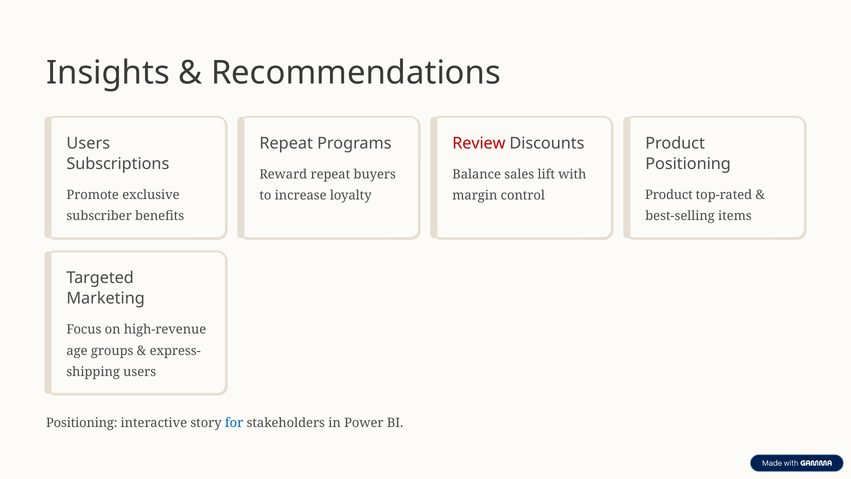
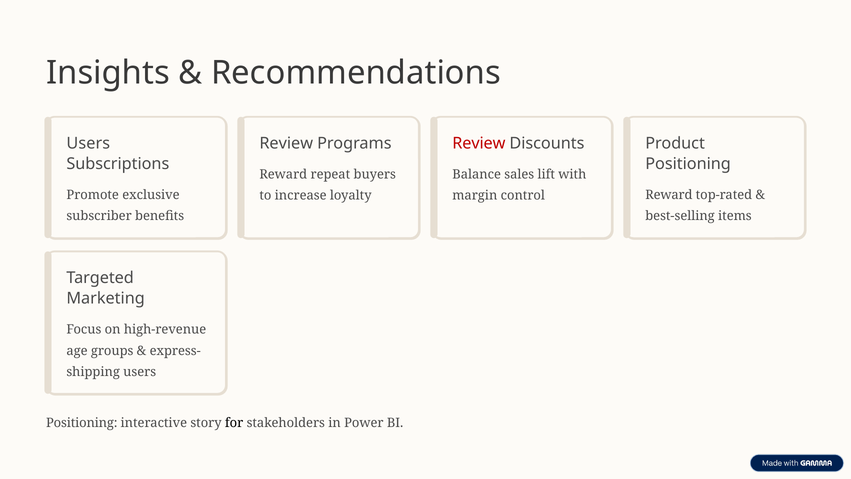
Repeat at (286, 143): Repeat -> Review
Product at (669, 195): Product -> Reward
for colour: blue -> black
